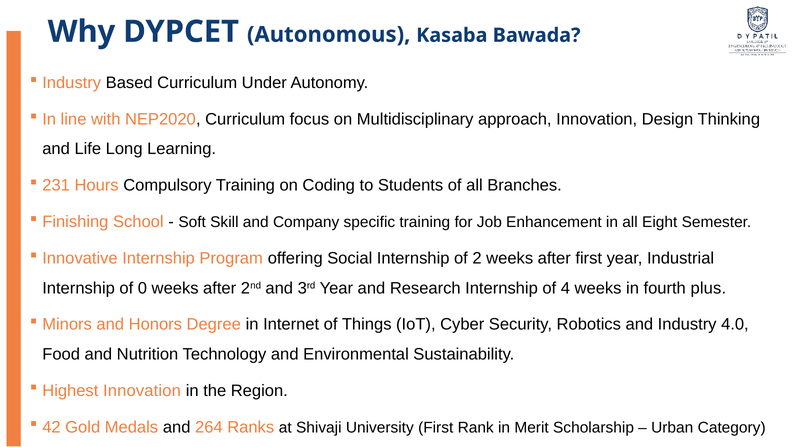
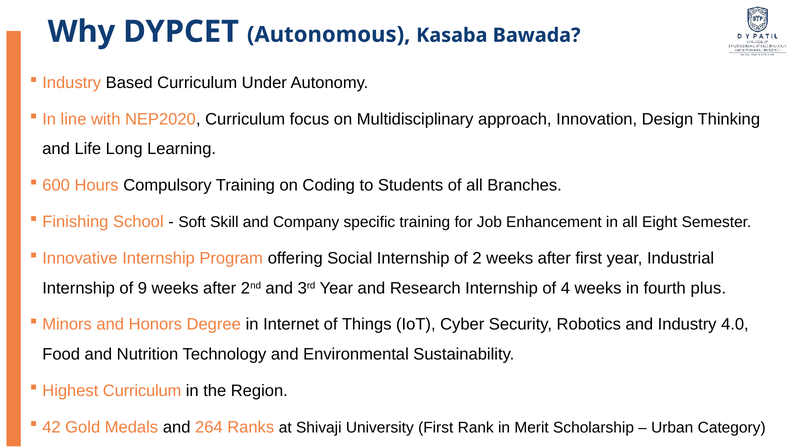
231: 231 -> 600
0: 0 -> 9
Highest Innovation: Innovation -> Curriculum
